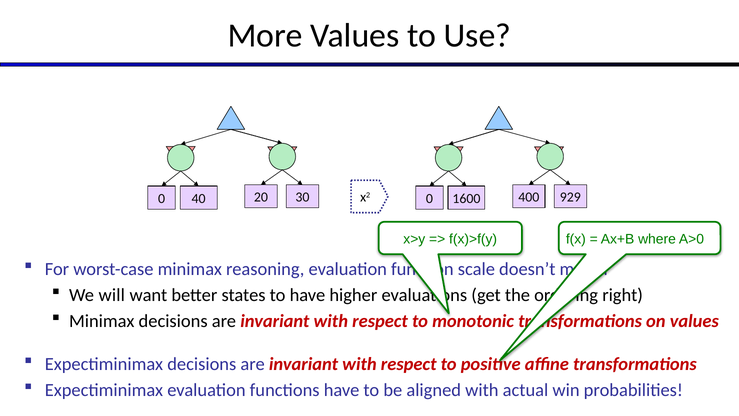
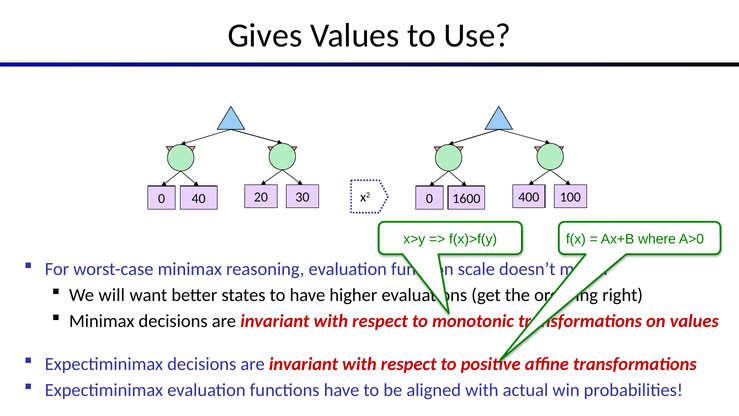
More: More -> Gives
929: 929 -> 100
